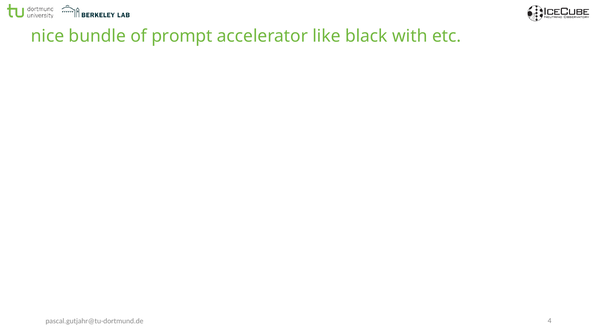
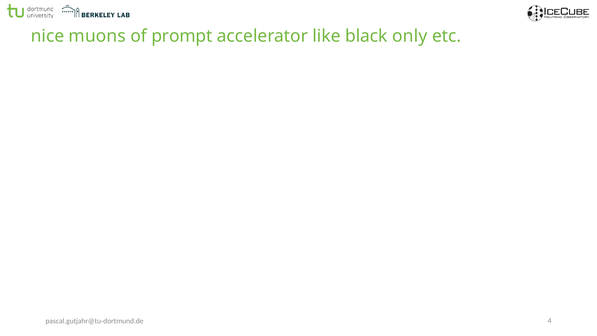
bundle: bundle -> muons
with: with -> only
